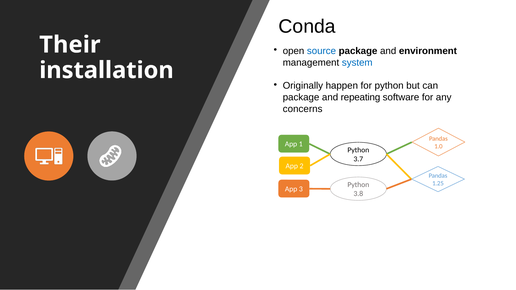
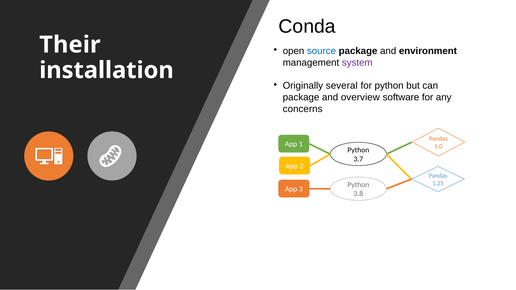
system colour: blue -> purple
happen: happen -> several
repeating: repeating -> overview
